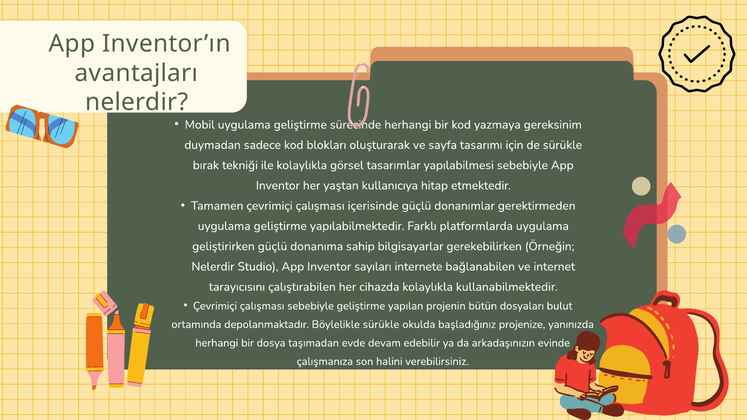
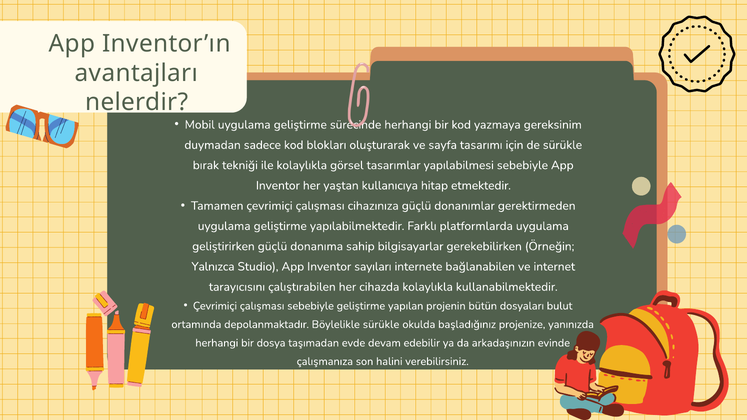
içerisinde: içerisinde -> cihazınıza
Nelerdir at (213, 267): Nelerdir -> Yalnızca
